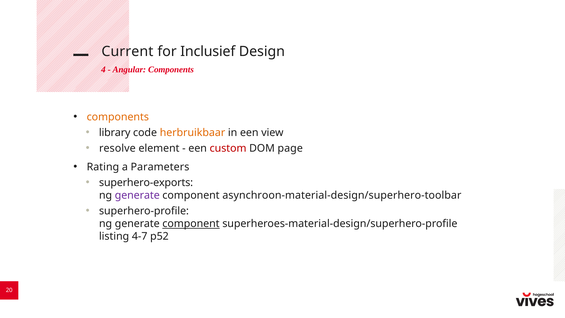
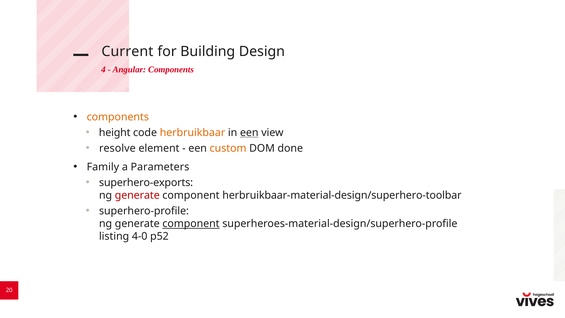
Inclusief: Inclusief -> Building
library: library -> height
een at (249, 133) underline: none -> present
custom colour: red -> orange
page: page -> done
Rating: Rating -> Family
generate at (137, 195) colour: purple -> red
asynchroon-material-design/superhero-toolbar: asynchroon-material-design/superhero-toolbar -> herbruikbaar-material-design/superhero-toolbar
4-7: 4-7 -> 4-0
